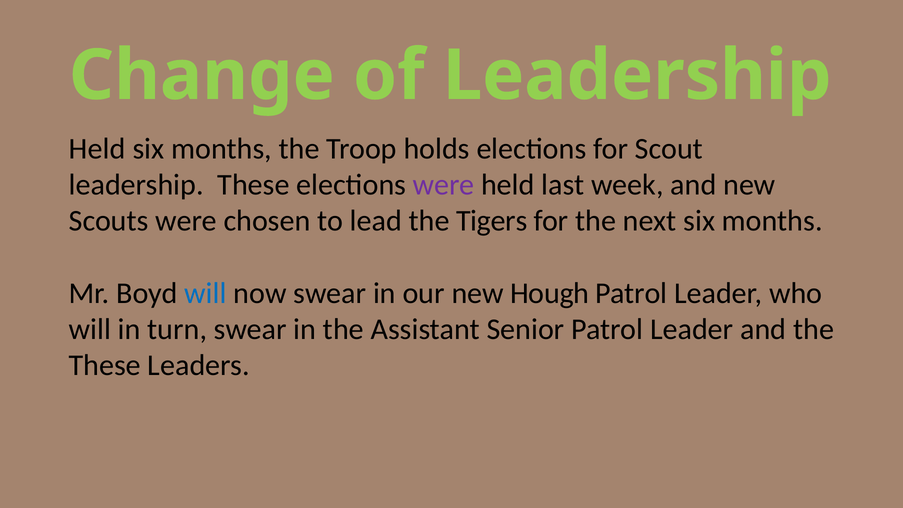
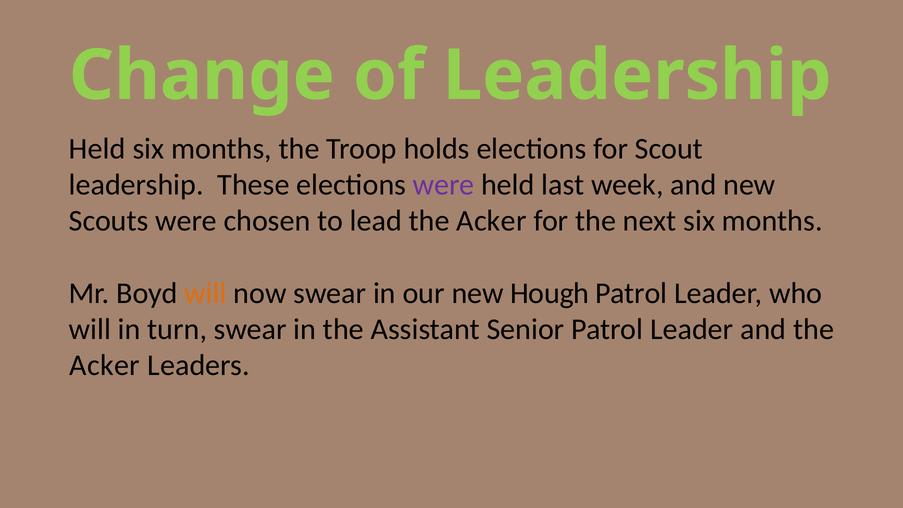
lead the Tigers: Tigers -> Acker
will at (205, 293) colour: blue -> orange
These at (105, 365): These -> Acker
